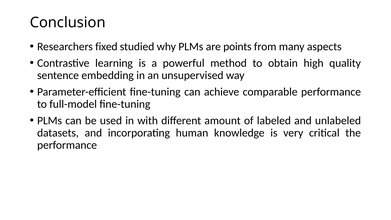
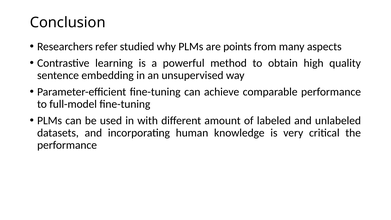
fixed: fixed -> refer
